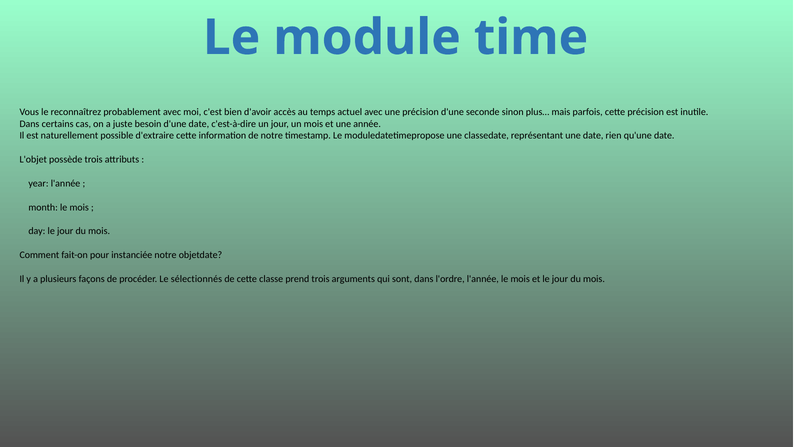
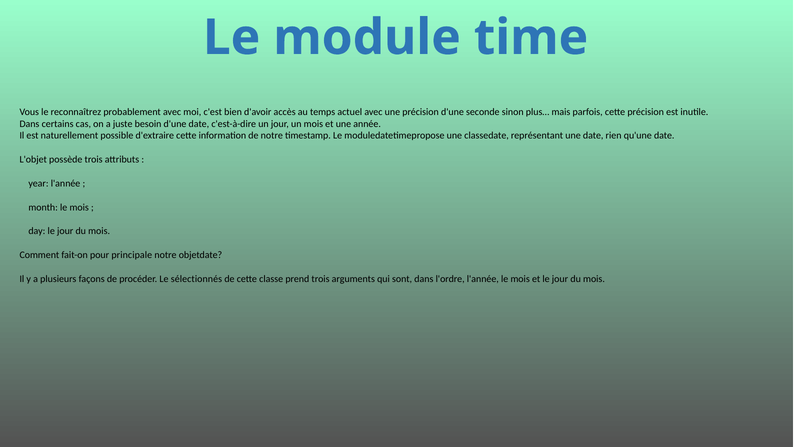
instanciée: instanciée -> principale
